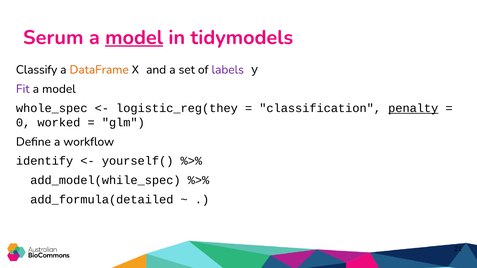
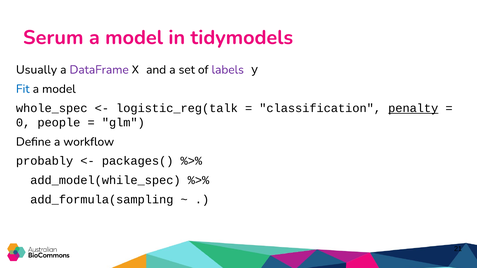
model at (134, 38) underline: present -> none
Classify: Classify -> Usually
DataFrame colour: orange -> purple
Fit colour: purple -> blue
logistic_reg(they: logistic_reg(they -> logistic_reg(talk
worked: worked -> people
identify: identify -> probably
yourself(: yourself( -> packages(
add_formula(detailed: add_formula(detailed -> add_formula(sampling
